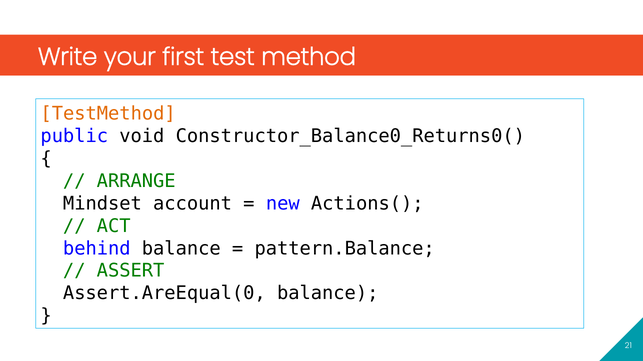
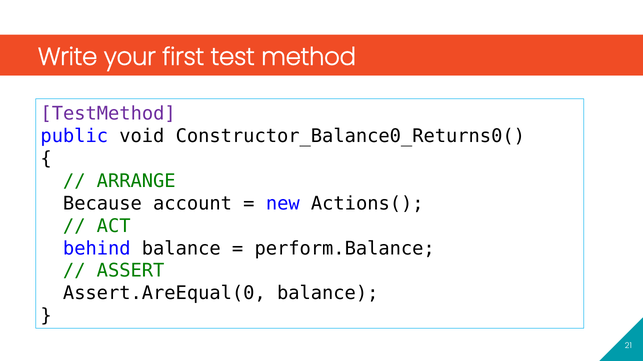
TestMethod colour: orange -> purple
Mindset: Mindset -> Because
pattern.Balance: pattern.Balance -> perform.Balance
